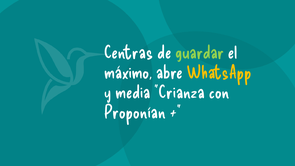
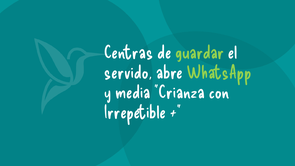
máximo: máximo -> servido
WhatsApp colour: yellow -> light green
Proponían: Proponían -> Irrepetible
